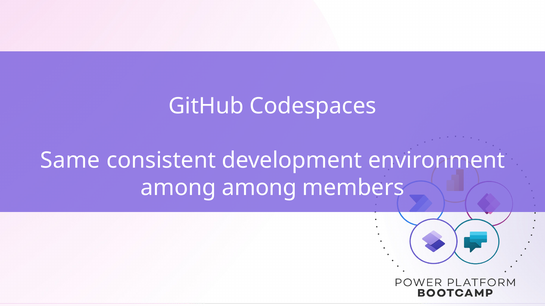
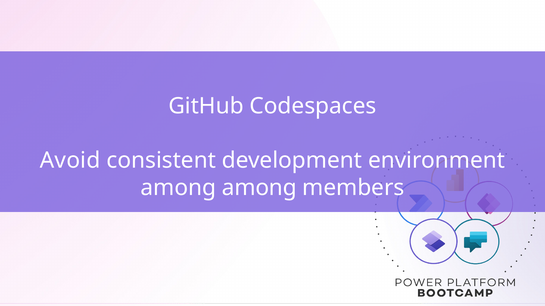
Same: Same -> Avoid
